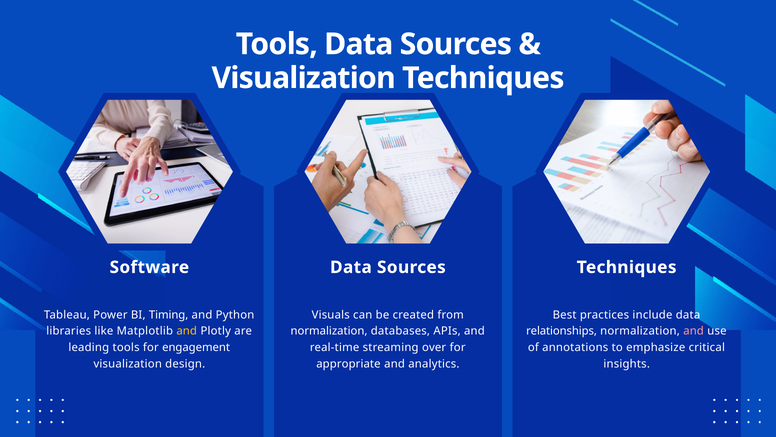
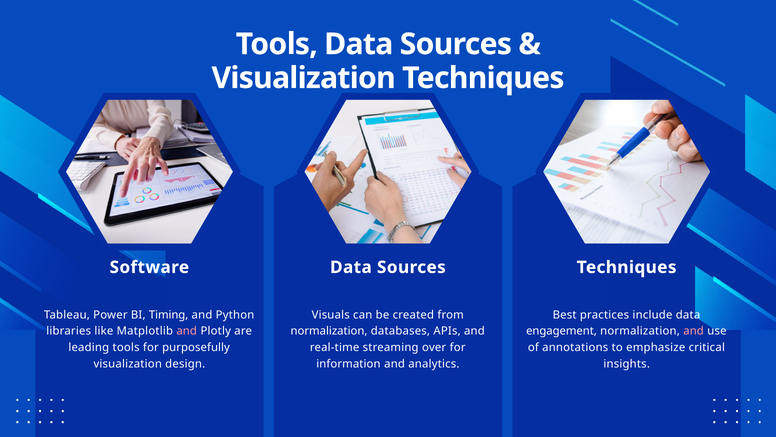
and at (187, 331) colour: yellow -> pink
relationships: relationships -> engagement
engagement: engagement -> purposefully
appropriate: appropriate -> information
